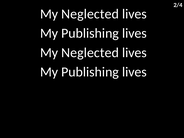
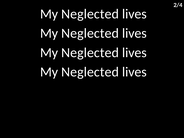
Publishing at (90, 33): Publishing -> Neglected
Publishing at (90, 72): Publishing -> Neglected
